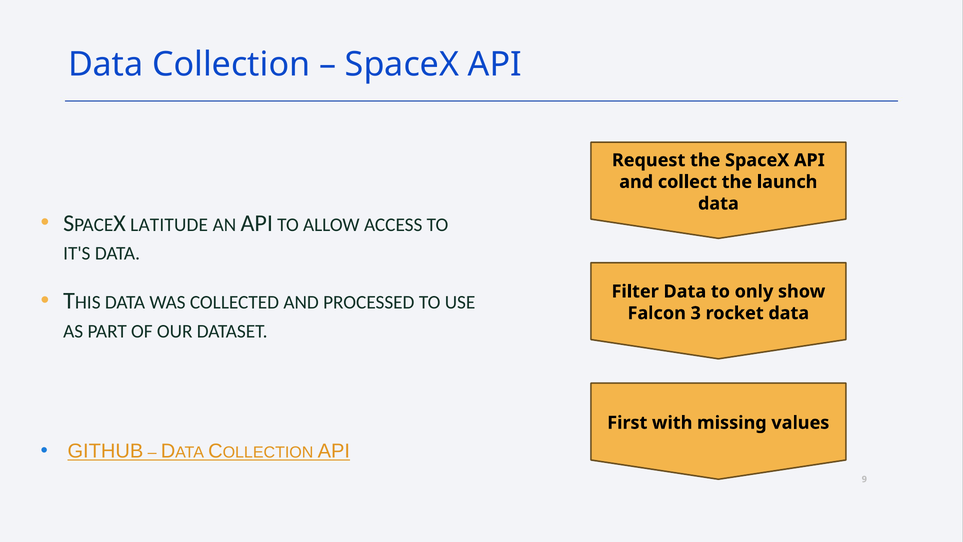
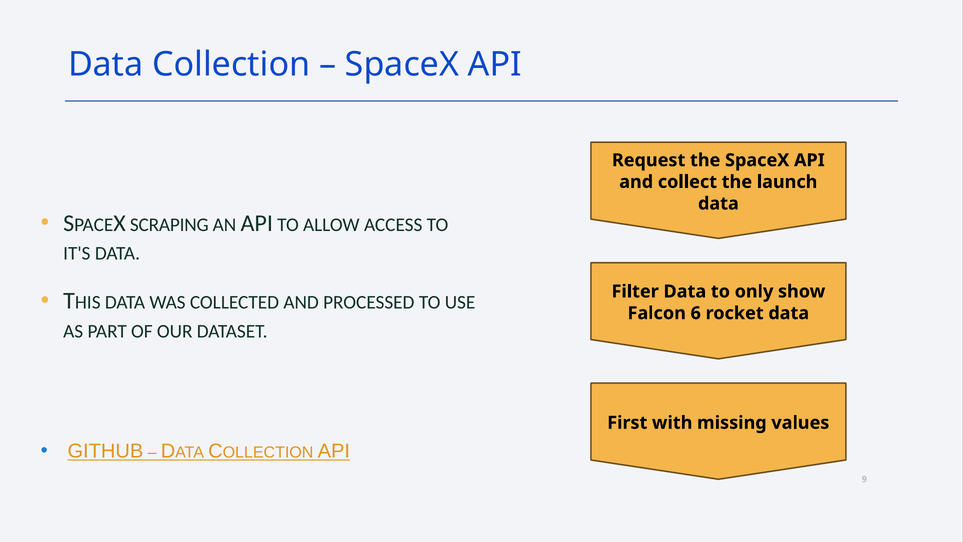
LATITUDE: LATITUDE -> SCRAPING
3: 3 -> 6
